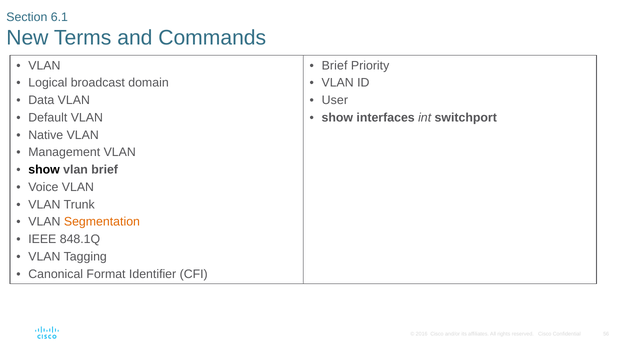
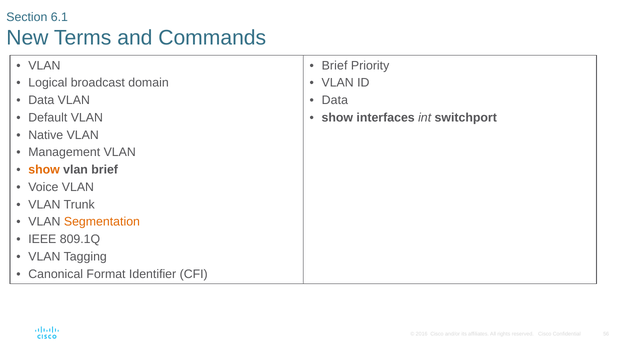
User at (335, 100): User -> Data
show at (44, 170) colour: black -> orange
848.1Q: 848.1Q -> 809.1Q
